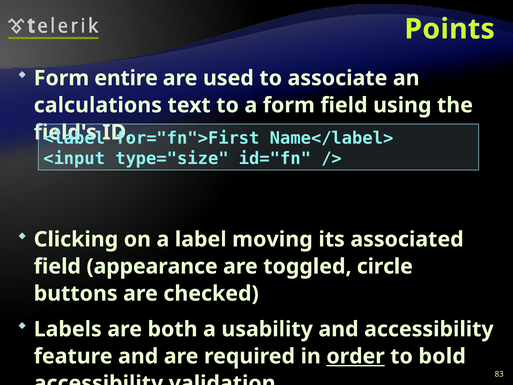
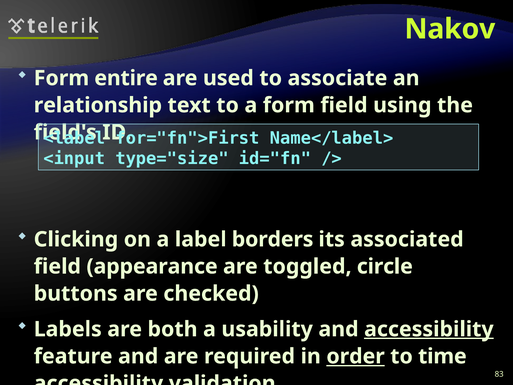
Points: Points -> Nakov
calculations: calculations -> relationship
moving: moving -> borders
accessibility at (429, 329) underline: none -> present
bold: bold -> time
